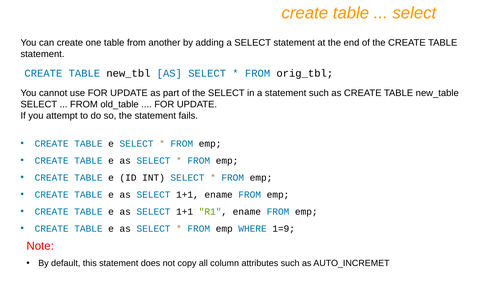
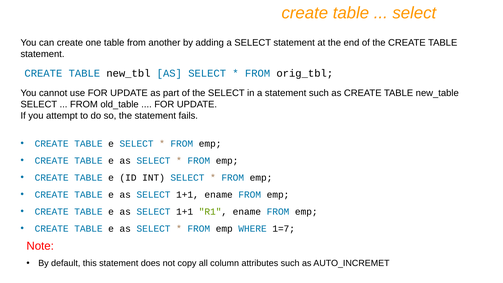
1=9: 1=9 -> 1=7
